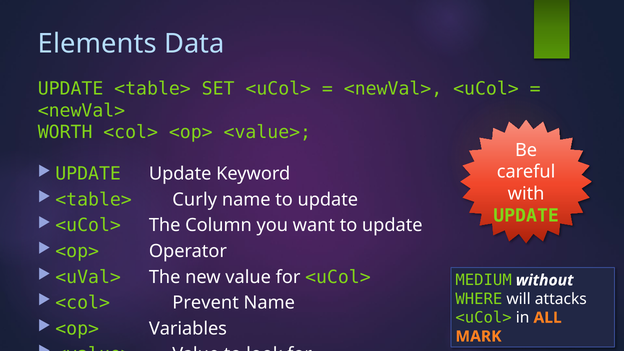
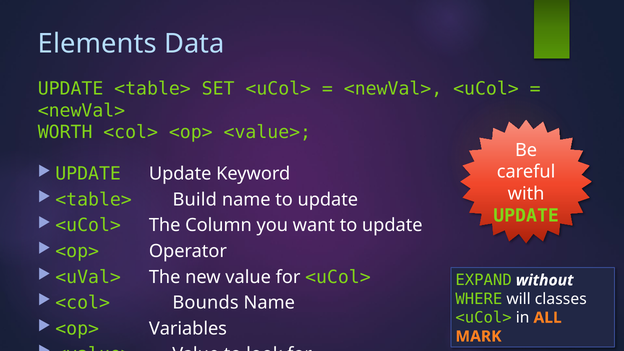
Curly: Curly -> Build
MEDIUM: MEDIUM -> EXPAND
attacks: attacks -> classes
Prevent: Prevent -> Bounds
